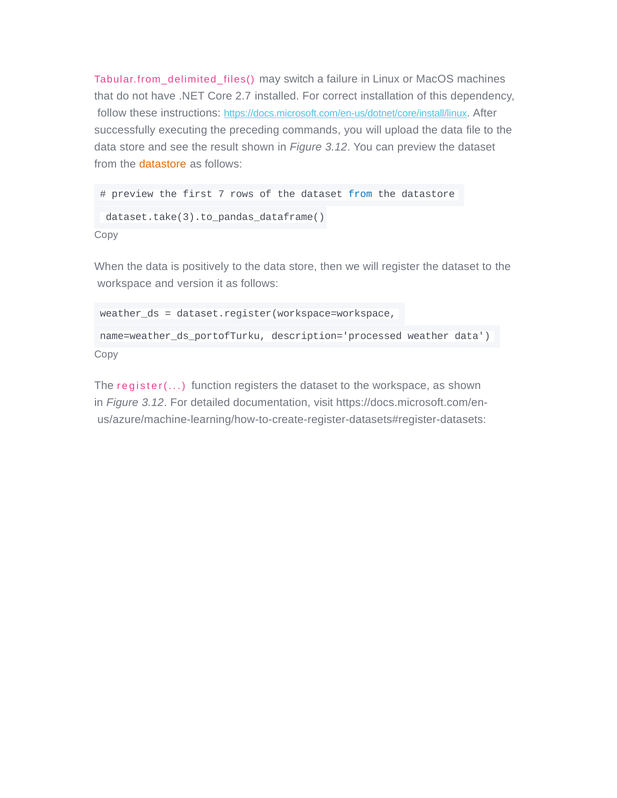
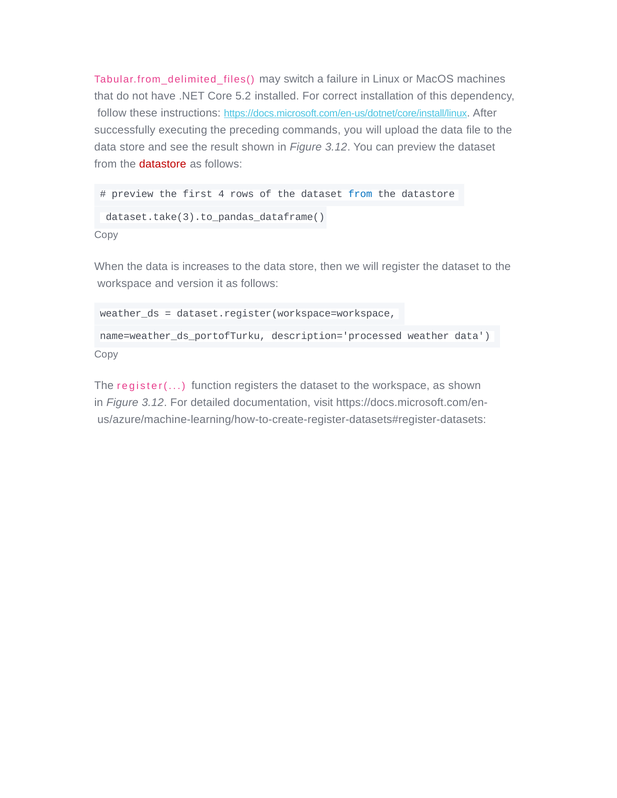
2.7: 2.7 -> 5.2
datastore at (163, 164) colour: orange -> red
7: 7 -> 4
positively: positively -> increases
